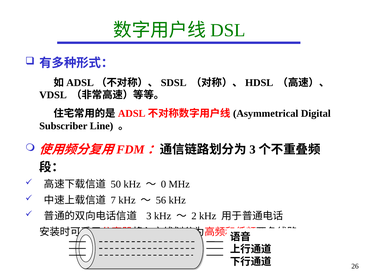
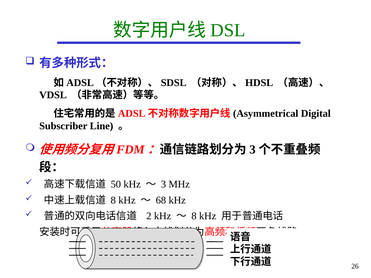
0: 0 -> 3
7 at (113, 200): 7 -> 8
56: 56 -> 68
3: 3 -> 2
2 at (194, 216): 2 -> 8
